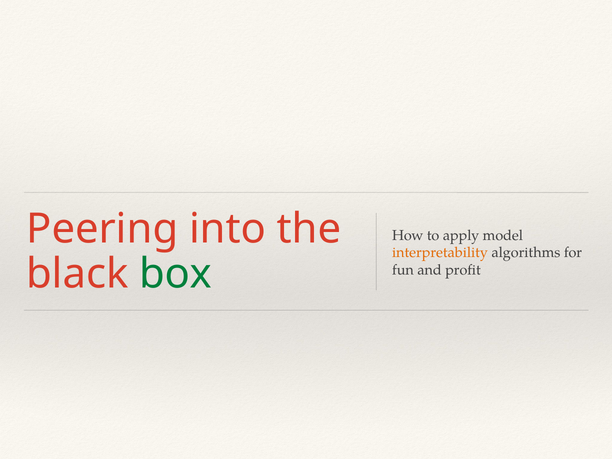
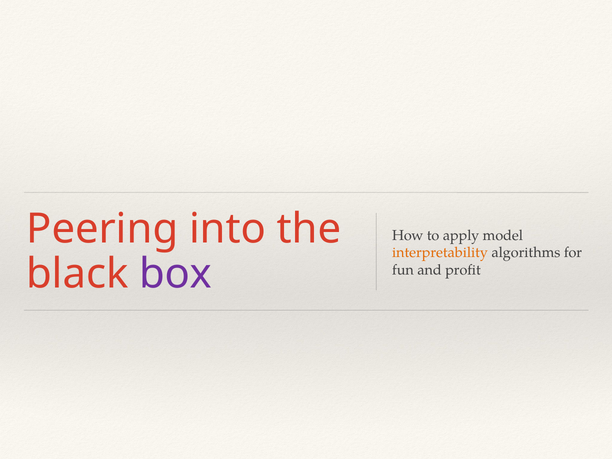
box colour: green -> purple
